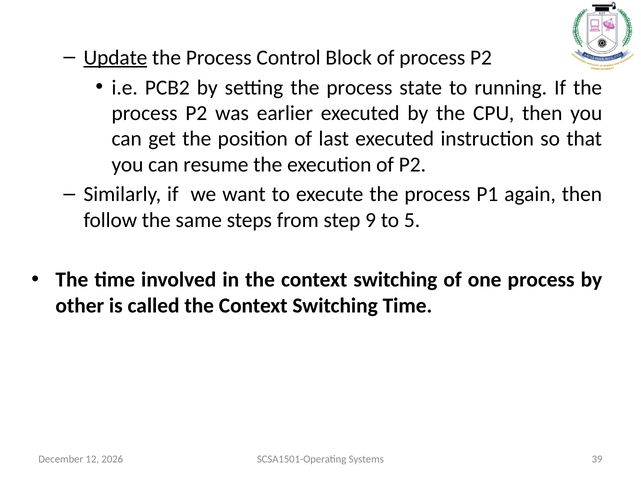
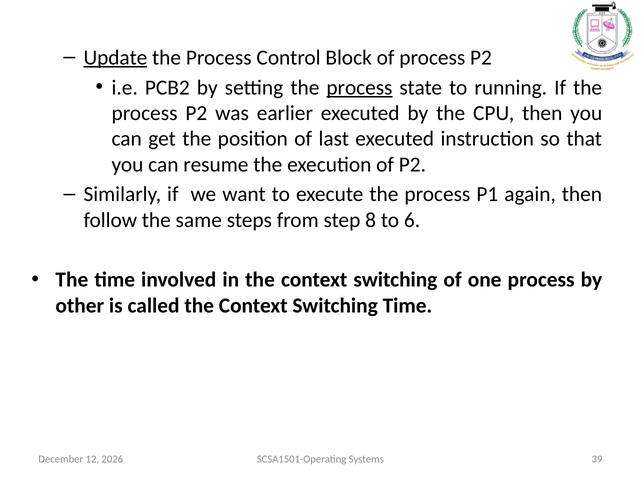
process at (359, 87) underline: none -> present
9: 9 -> 8
5: 5 -> 6
